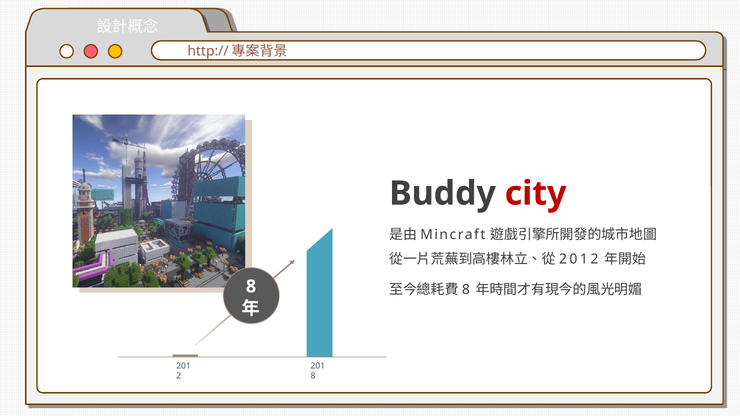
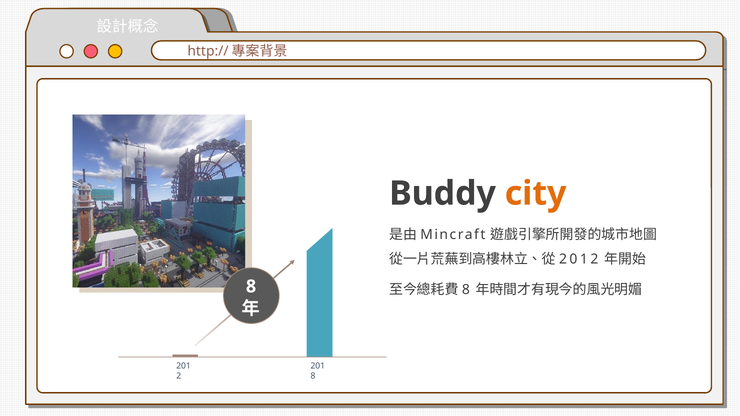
city colour: red -> orange
